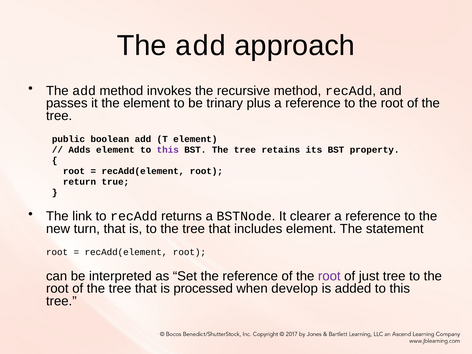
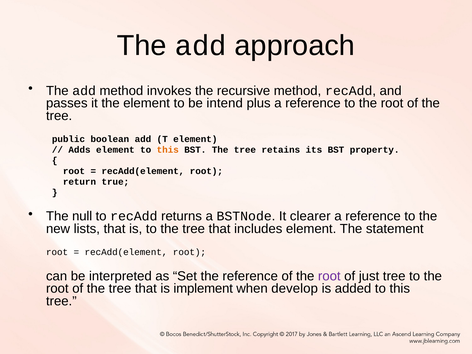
trinary: trinary -> intend
this at (168, 150) colour: purple -> orange
link: link -> null
turn: turn -> lists
processed: processed -> implement
